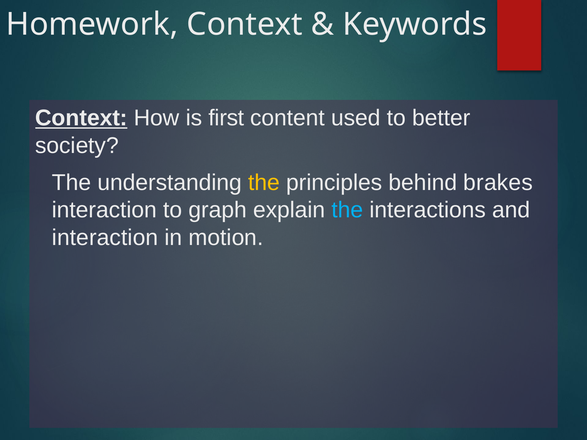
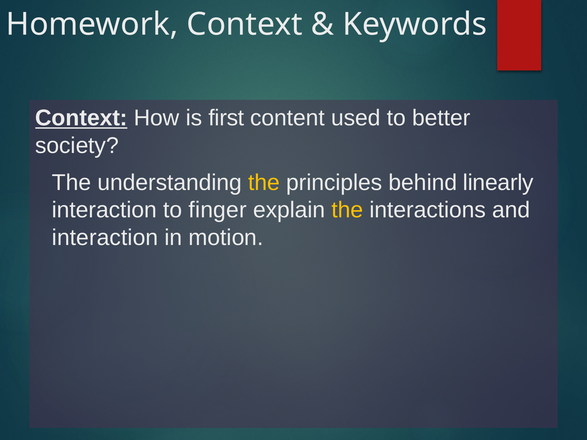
brakes: brakes -> linearly
graph: graph -> finger
the at (347, 210) colour: light blue -> yellow
